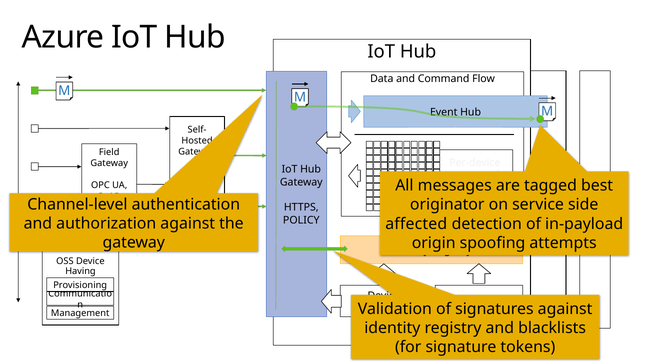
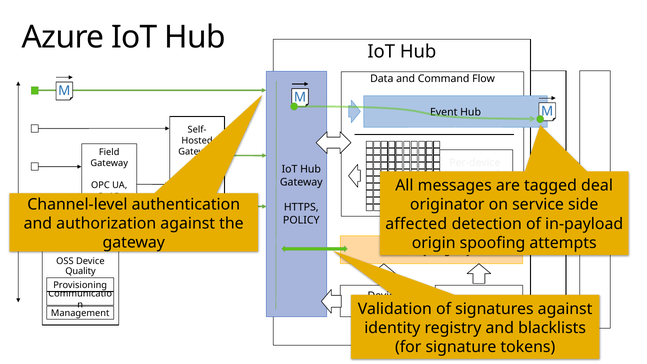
best: best -> deal
Having: Having -> Quality
